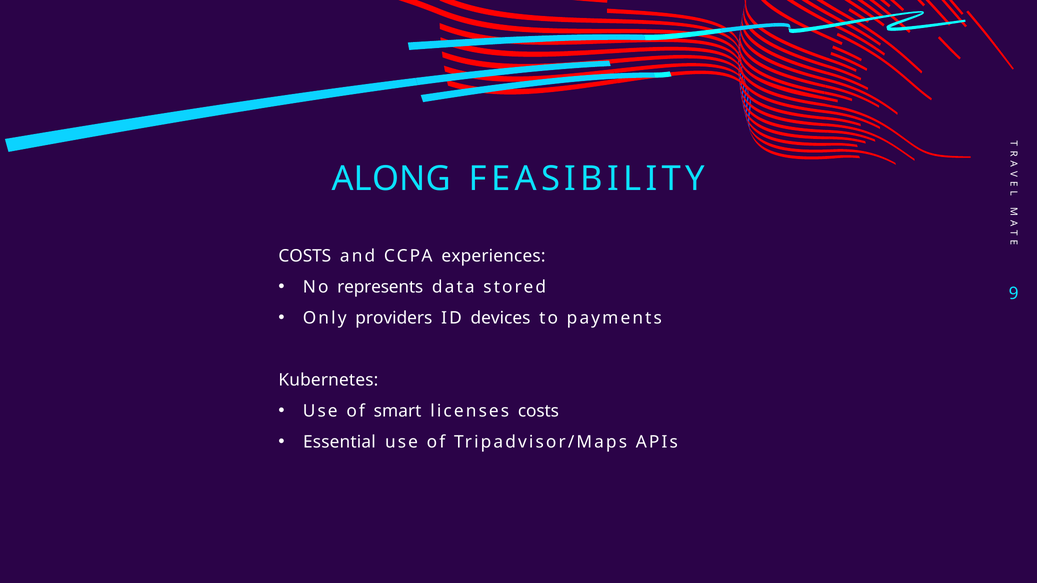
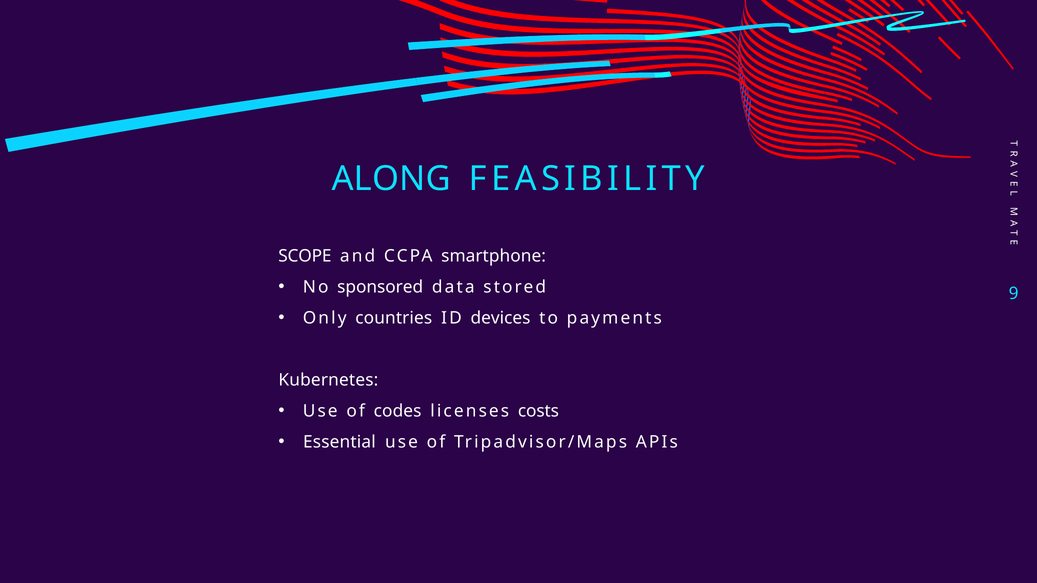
COSTS at (305, 256): COSTS -> SCOPE
experiences: experiences -> smartphone
represents: represents -> sponsored
providers: providers -> countries
smart: smart -> codes
